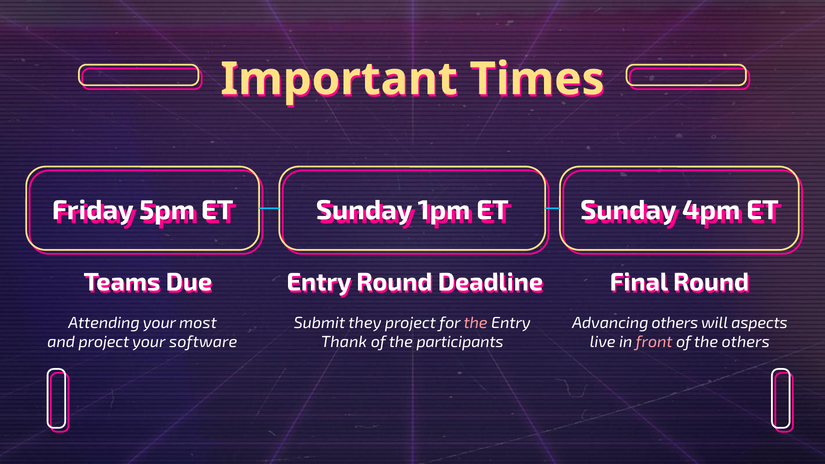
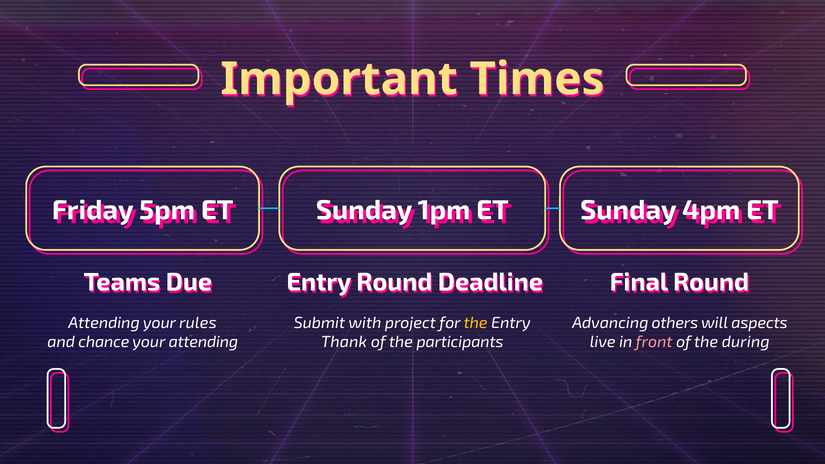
most: most -> rules
they: they -> with
the at (476, 323) colour: pink -> yellow
and project: project -> chance
your software: software -> attending
the others: others -> during
